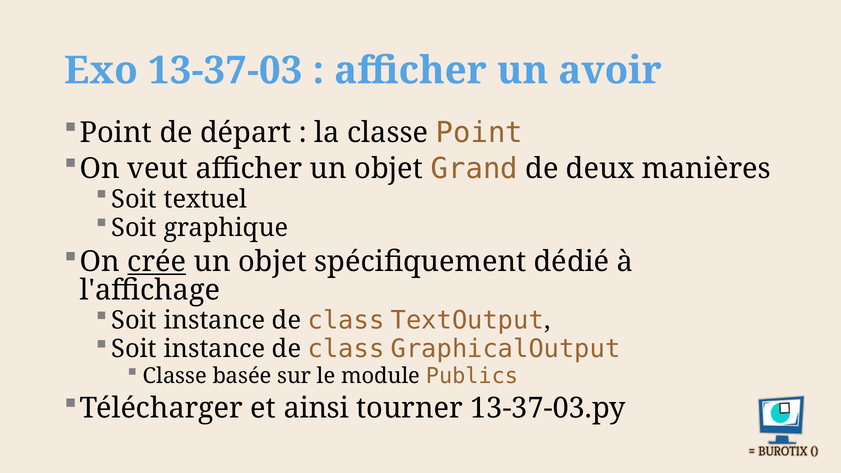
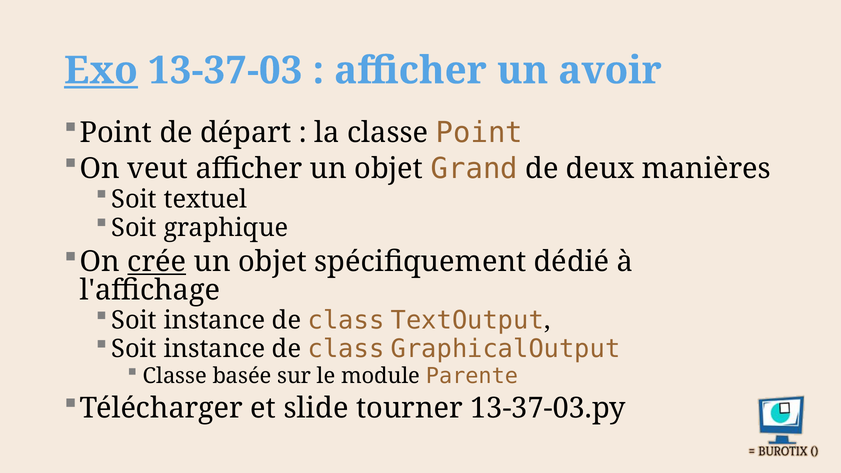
Exo underline: none -> present
Publics: Publics -> Parente
ainsi: ainsi -> slide
